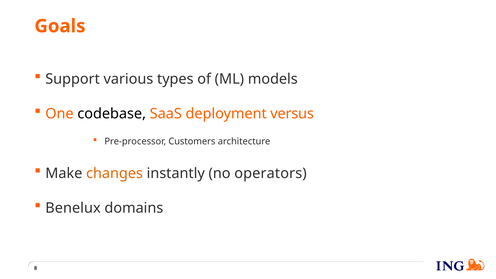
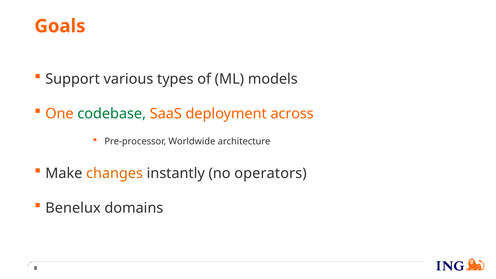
codebase colour: black -> green
versus: versus -> across
Customers: Customers -> Worldwide
